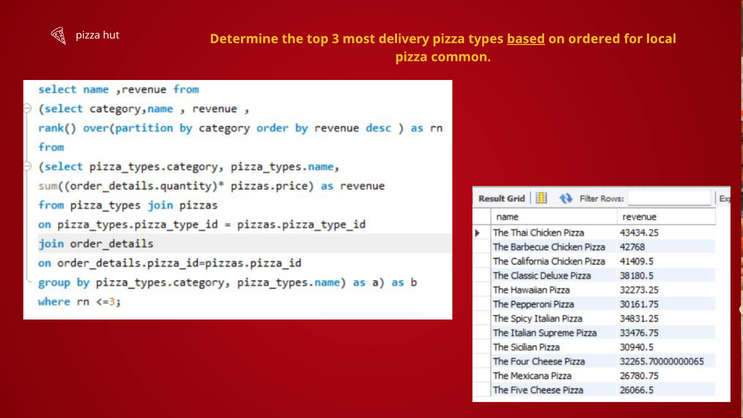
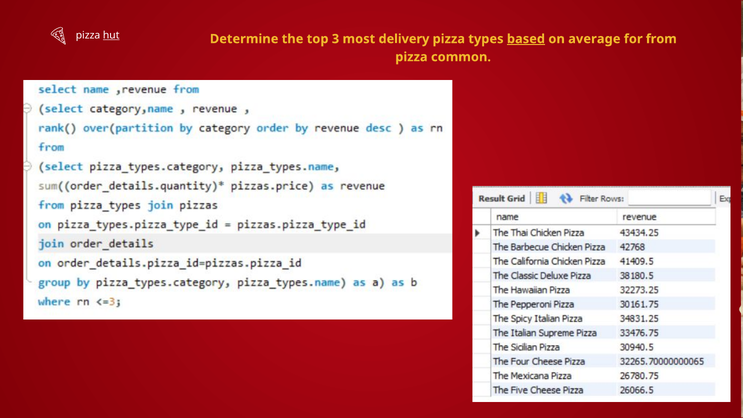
hut underline: none -> present
ordered: ordered -> average
local: local -> from
